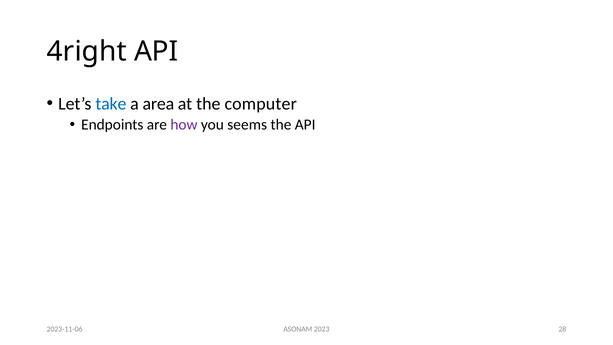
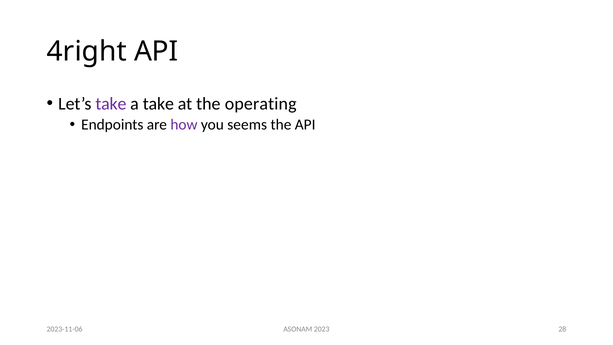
take at (111, 104) colour: blue -> purple
a area: area -> take
computer: computer -> operating
